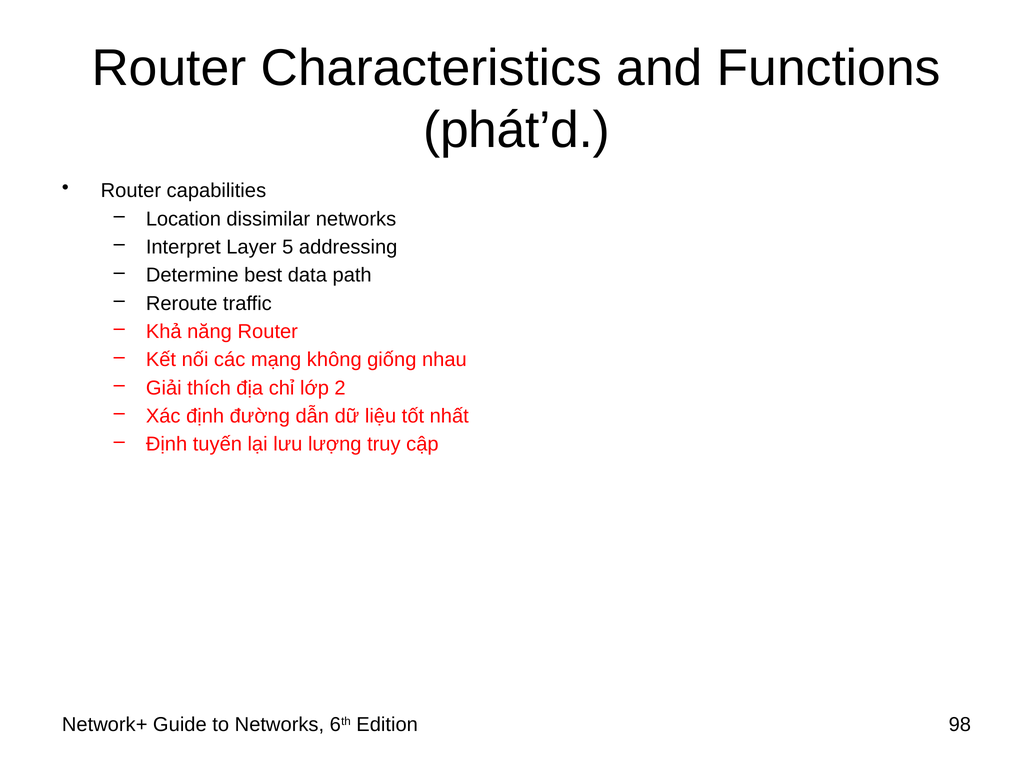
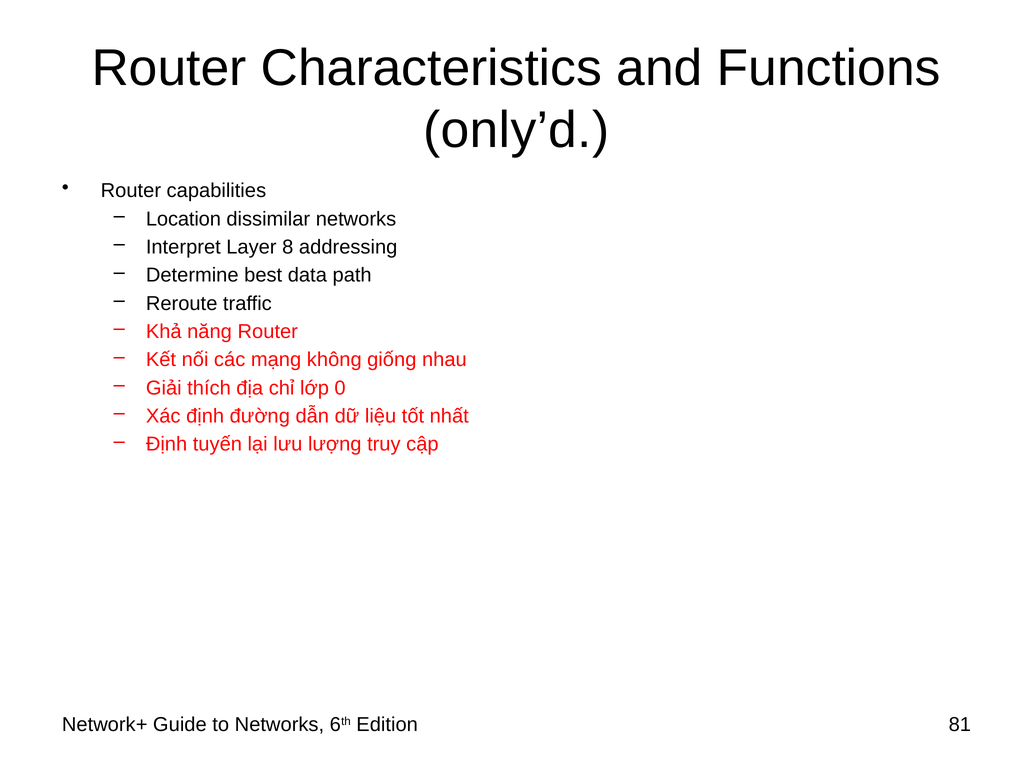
phát’d: phát’d -> only’d
5: 5 -> 8
2: 2 -> 0
98: 98 -> 81
